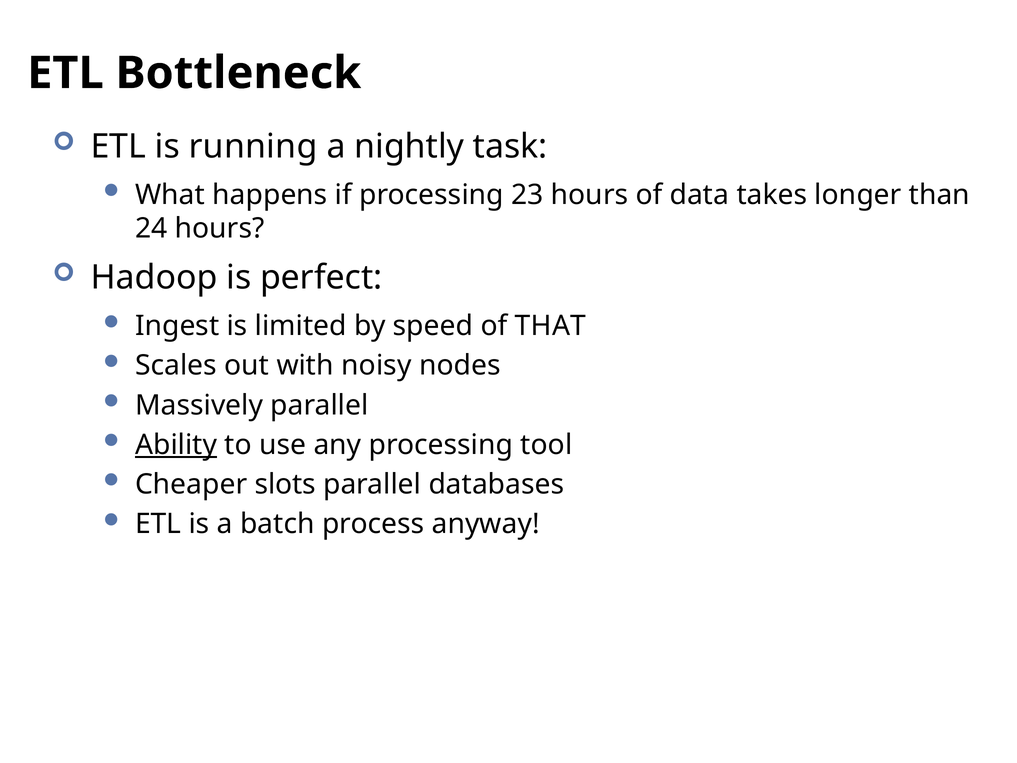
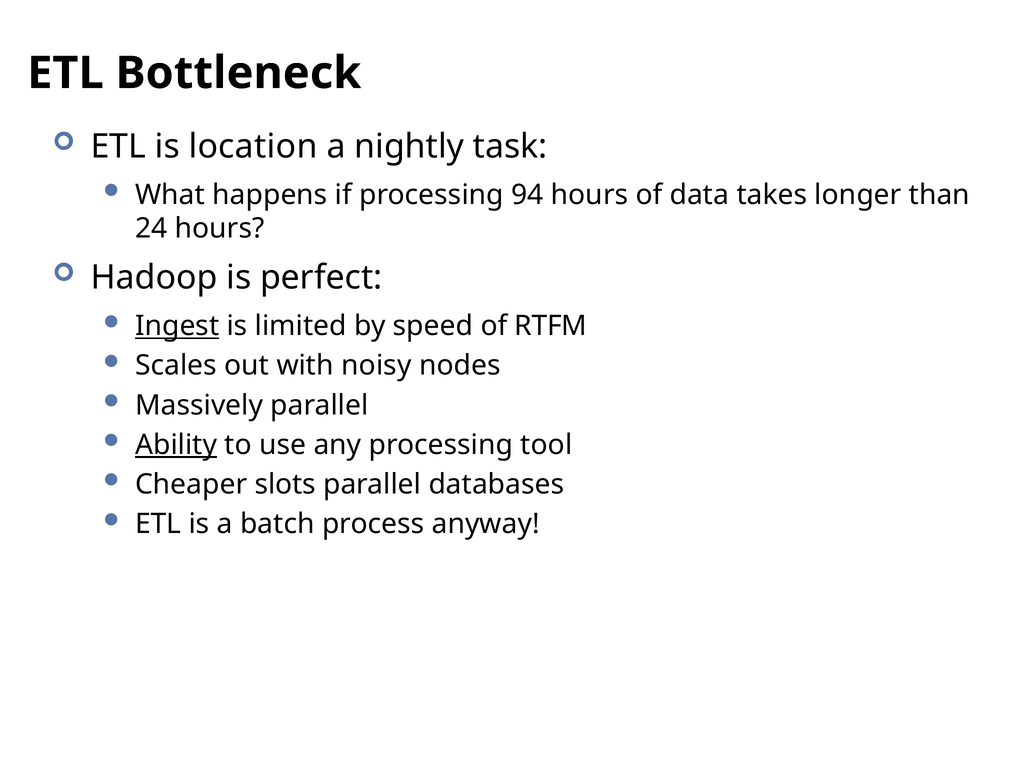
running: running -> location
23: 23 -> 94
Ingest underline: none -> present
THAT: THAT -> RTFM
